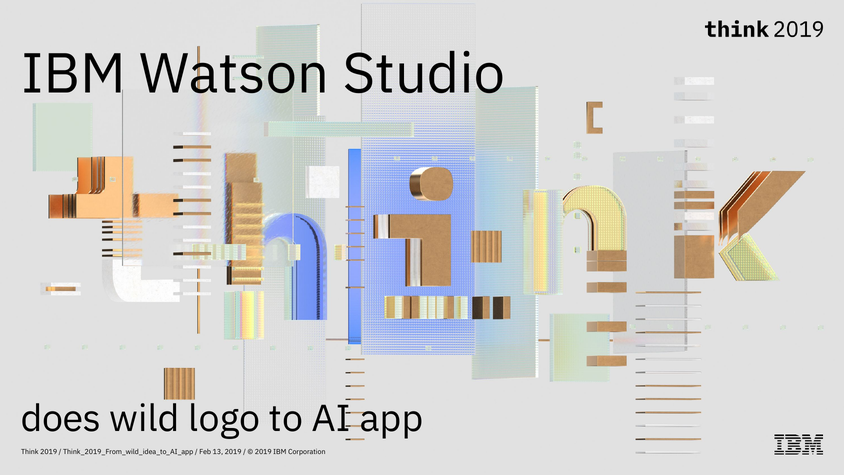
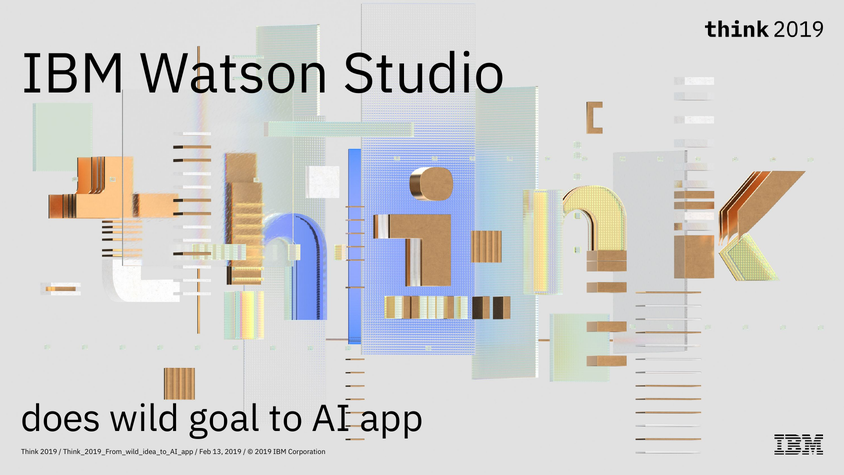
logo: logo -> goal
